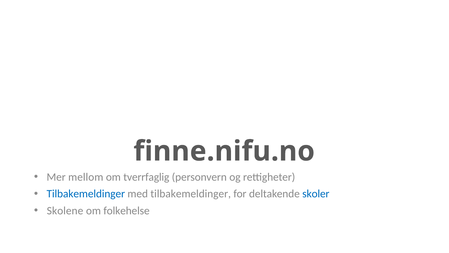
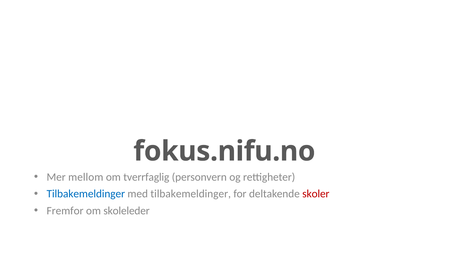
finne.nifu.no: finne.nifu.no -> fokus.nifu.no
skoler colour: blue -> red
Skolene: Skolene -> Fremfor
folkehelse: folkehelse -> skoleleder
